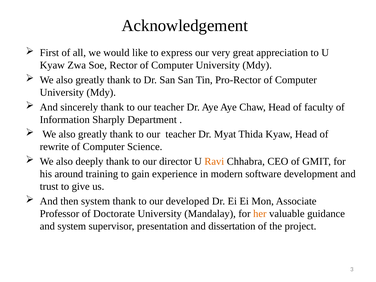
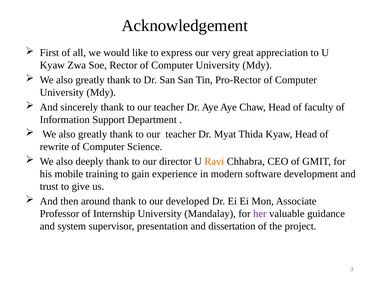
Sharply: Sharply -> Support
around: around -> mobile
then system: system -> around
Doctorate: Doctorate -> Internship
her colour: orange -> purple
